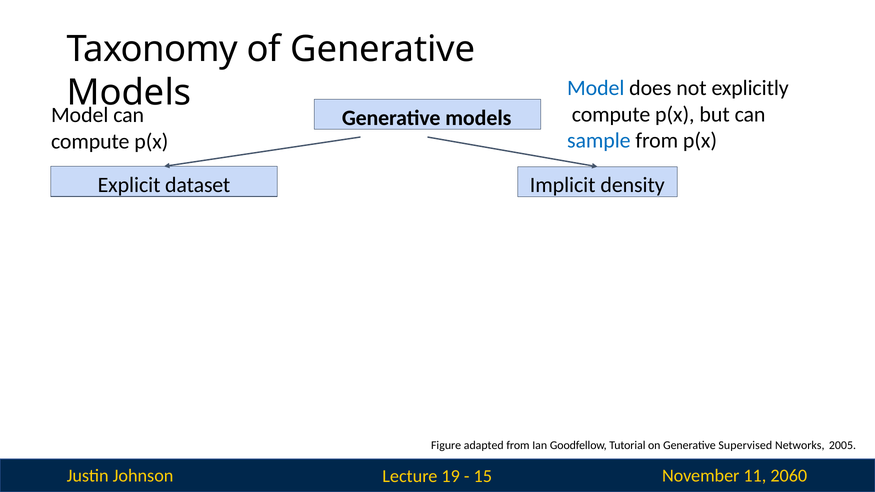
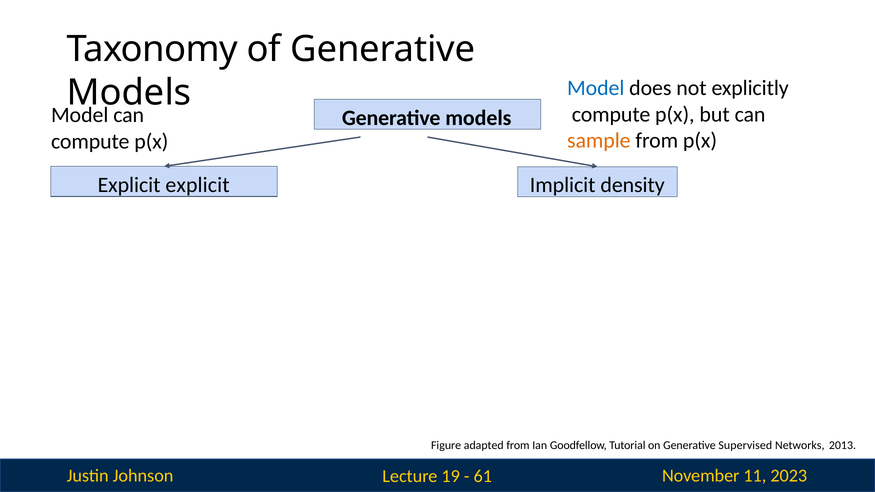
sample colour: blue -> orange
Explicit dataset: dataset -> explicit
2005: 2005 -> 2013
15: 15 -> 61
2060: 2060 -> 2023
